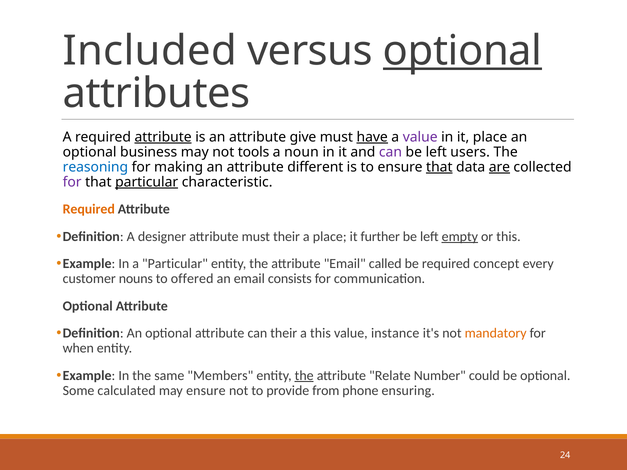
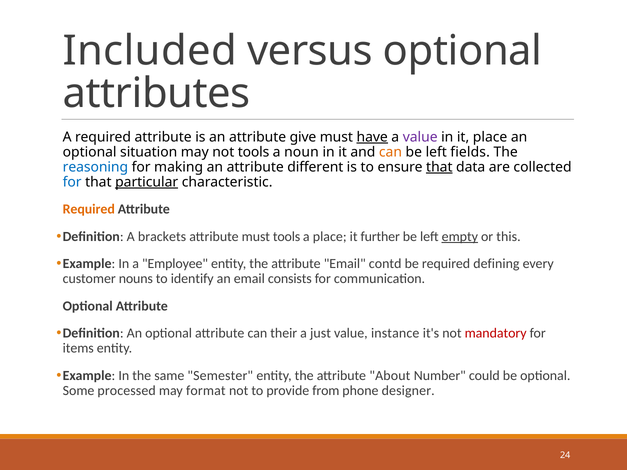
optional at (463, 51) underline: present -> none
attribute at (163, 137) underline: present -> none
business: business -> situation
can at (390, 152) colour: purple -> orange
users: users -> fields
are underline: present -> none
for at (72, 182) colour: purple -> blue
designer: designer -> brackets
must their: their -> tools
a Particular: Particular -> Employee
called: called -> contd
concept: concept -> defining
offered: offered -> identify
a this: this -> just
mandatory colour: orange -> red
when: when -> items
Members: Members -> Semester
the at (304, 376) underline: present -> none
Relate: Relate -> About
calculated: calculated -> processed
may ensure: ensure -> format
ensuring: ensuring -> designer
